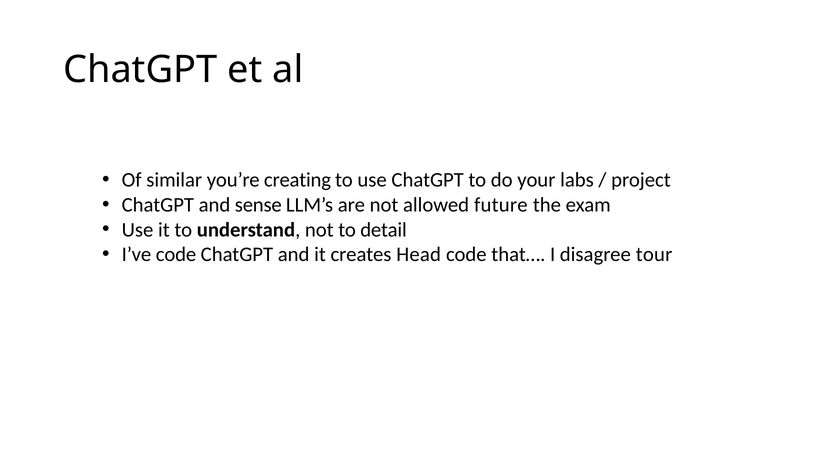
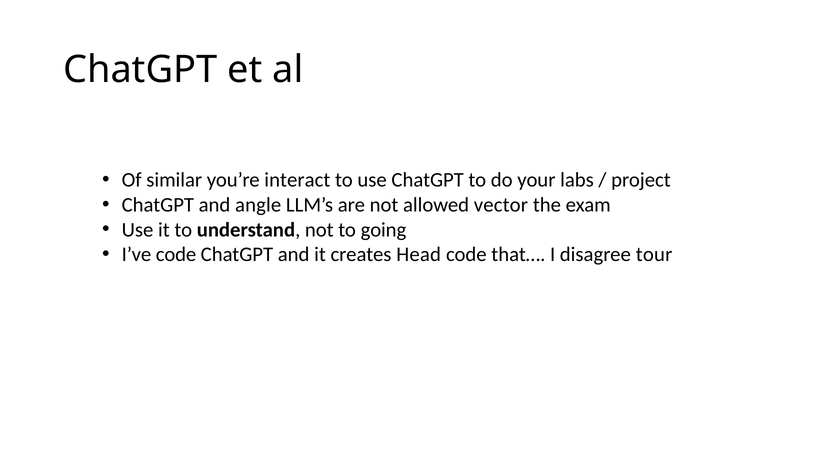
creating: creating -> interact
sense: sense -> angle
future: future -> vector
detail: detail -> going
